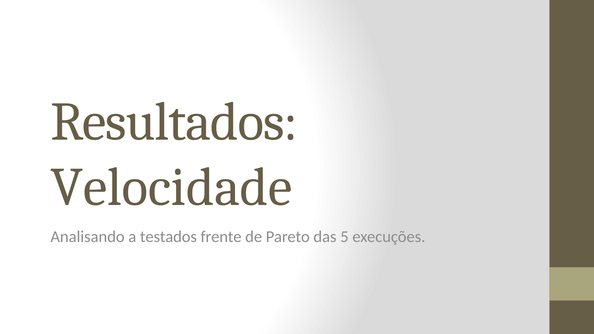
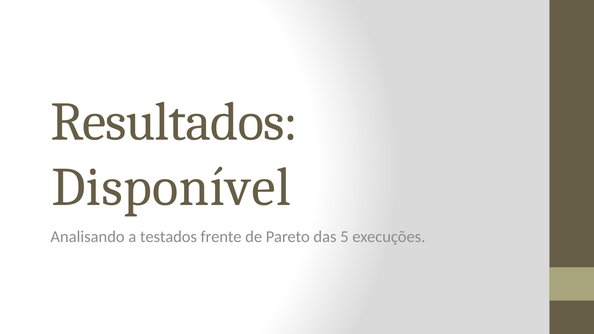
Velocidade: Velocidade -> Disponível
